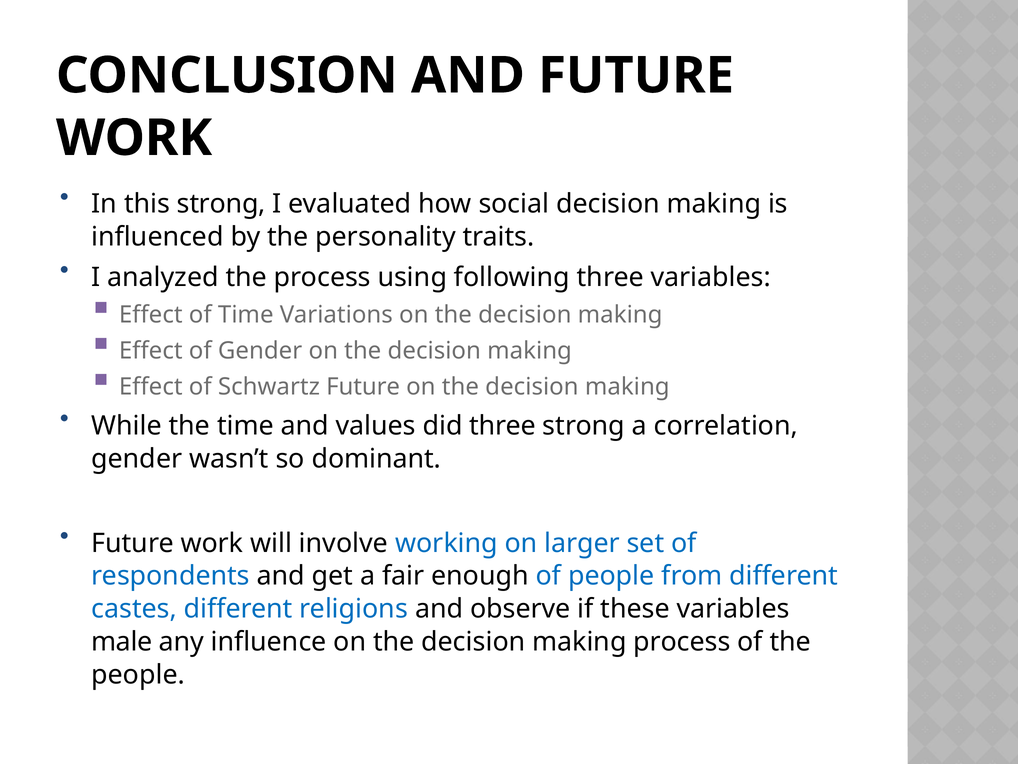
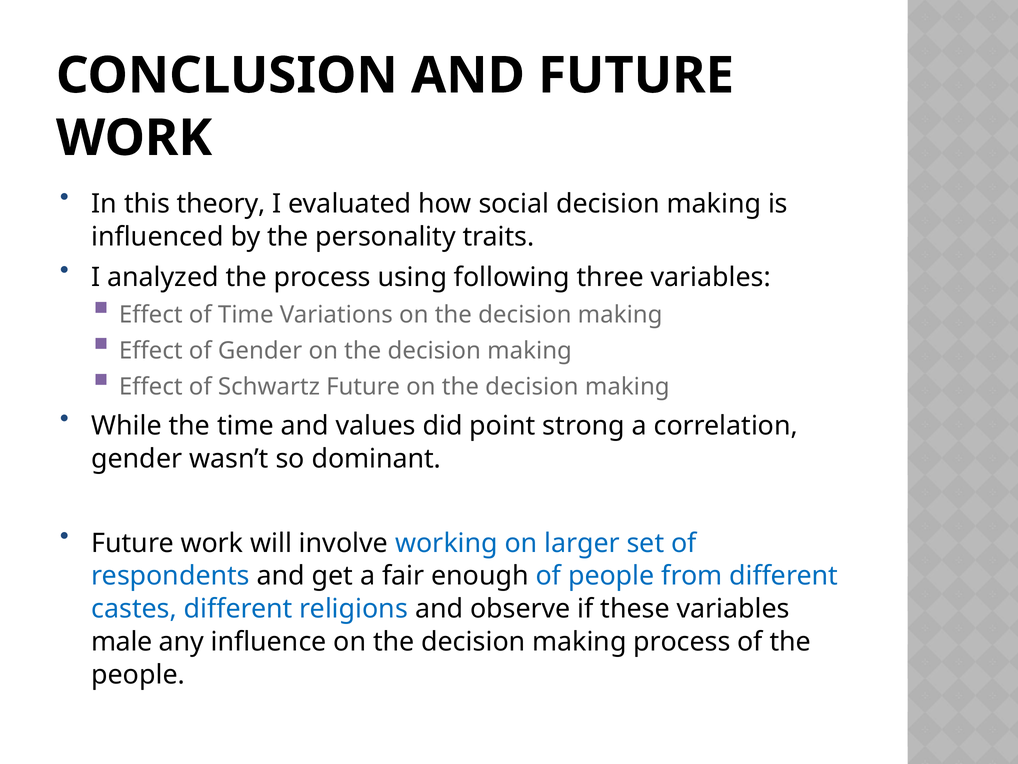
this strong: strong -> theory
did three: three -> point
